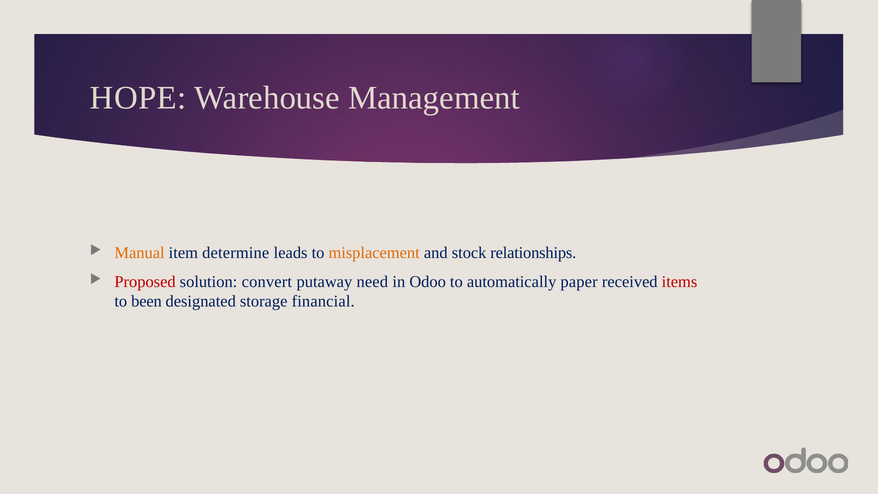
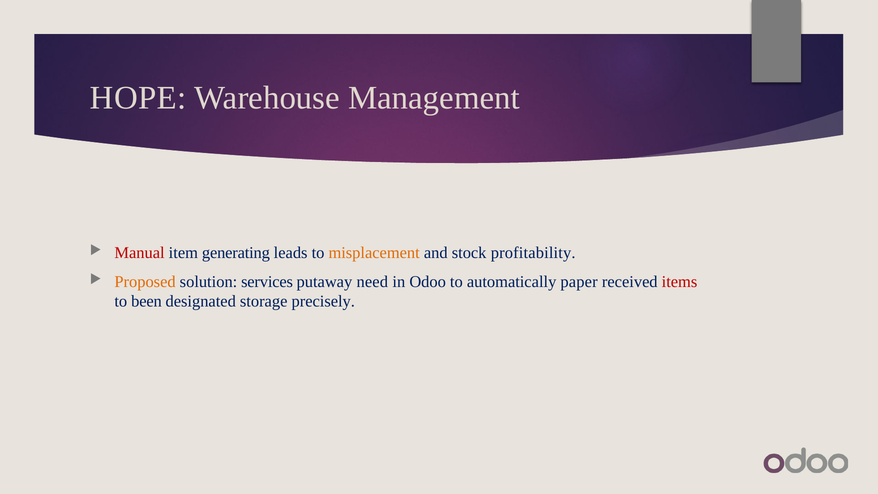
Manual colour: orange -> red
determine: determine -> generating
relationships: relationships -> profitability
Proposed colour: red -> orange
convert: convert -> services
financial: financial -> precisely
